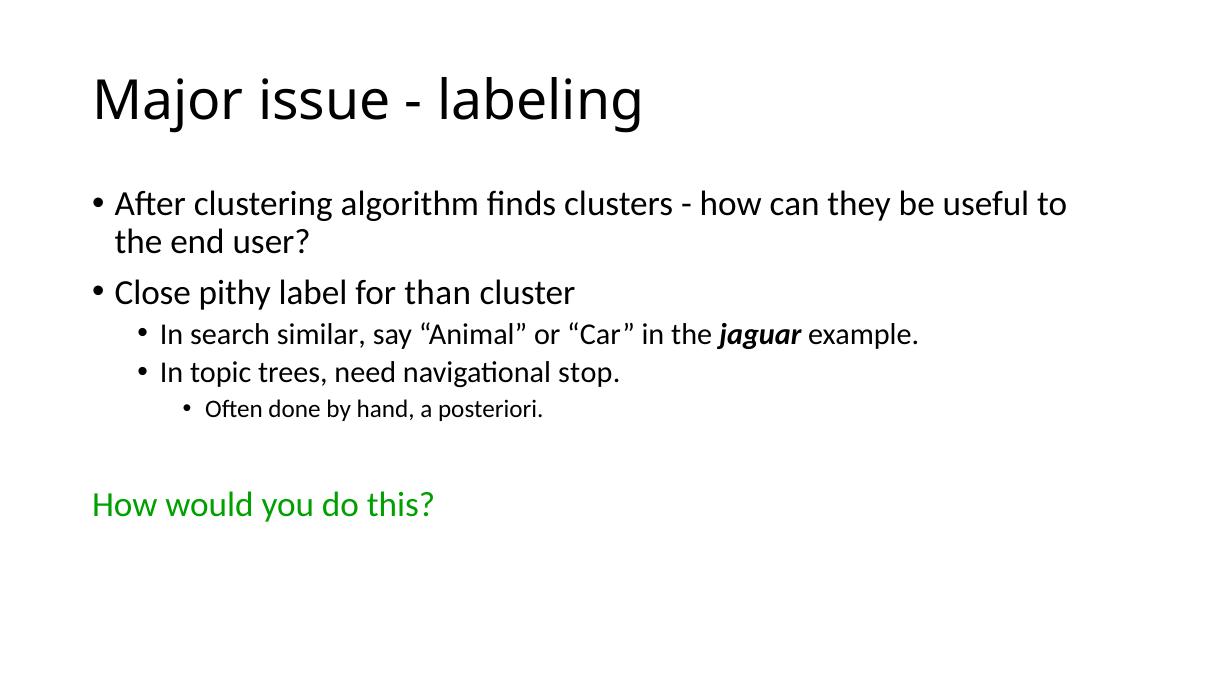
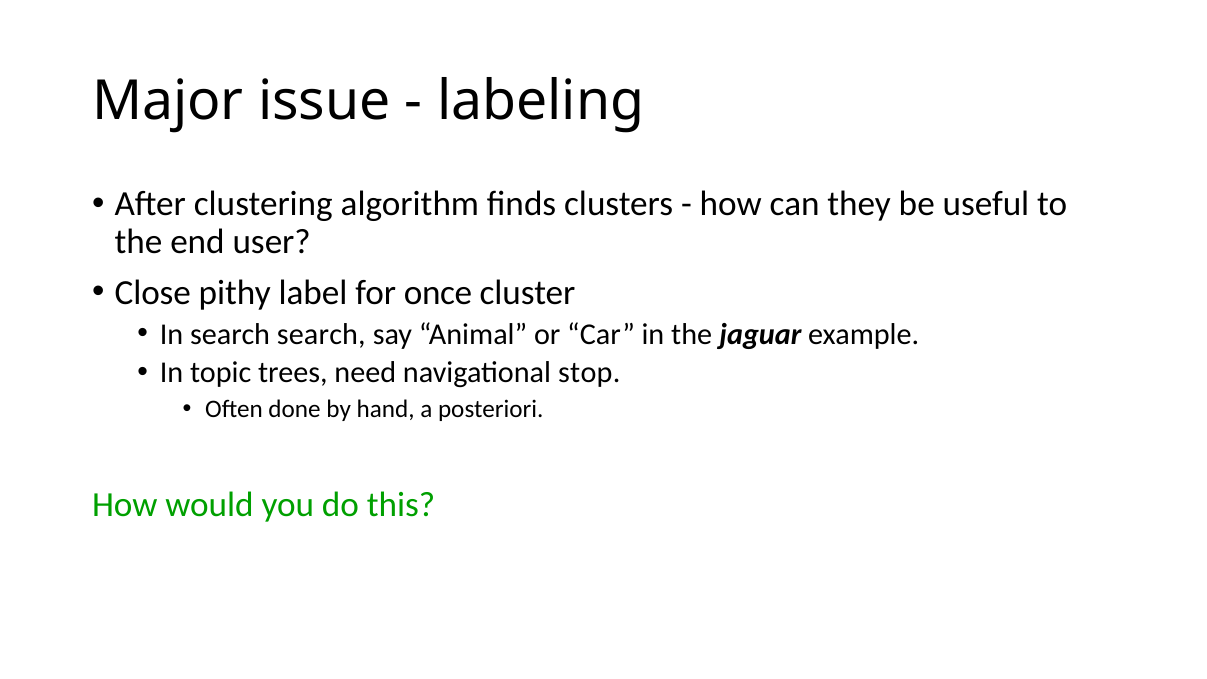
than: than -> once
search similar: similar -> search
